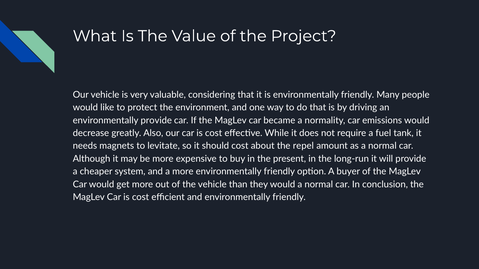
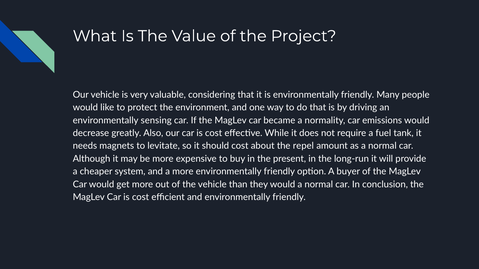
environmentally provide: provide -> sensing
